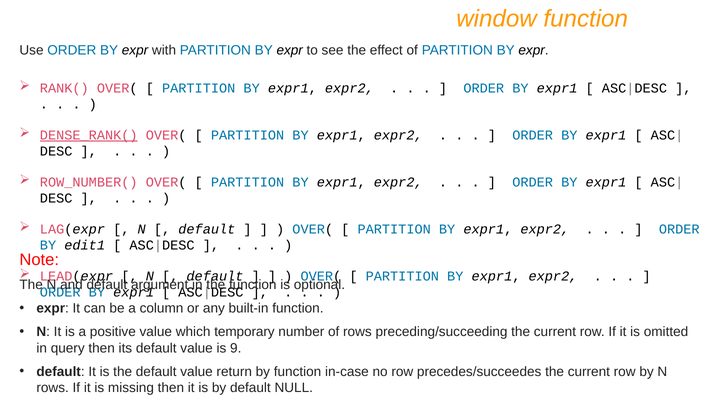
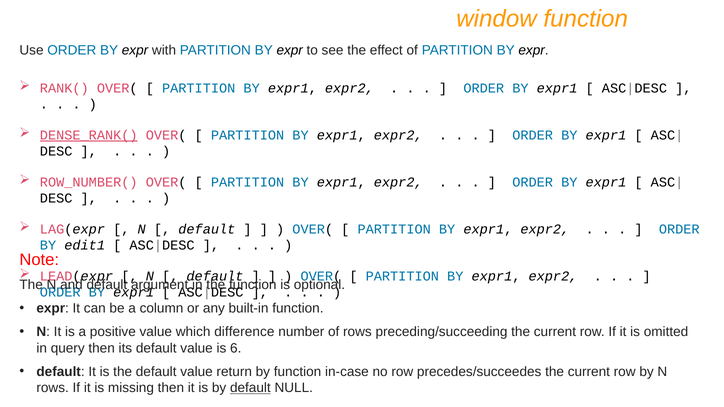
temporary: temporary -> difference
9: 9 -> 6
default at (250, 388) underline: none -> present
